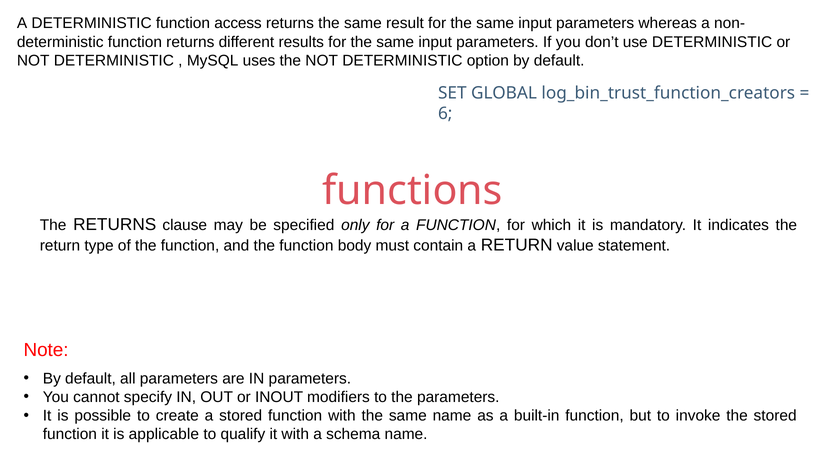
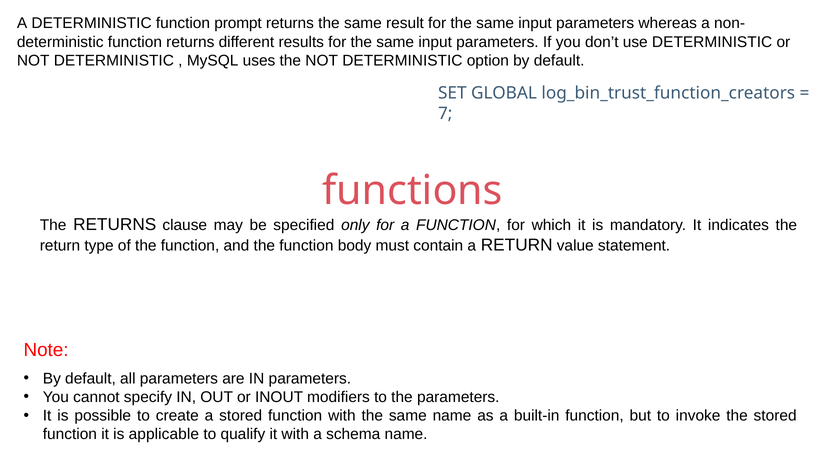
access: access -> prompt
6: 6 -> 7
